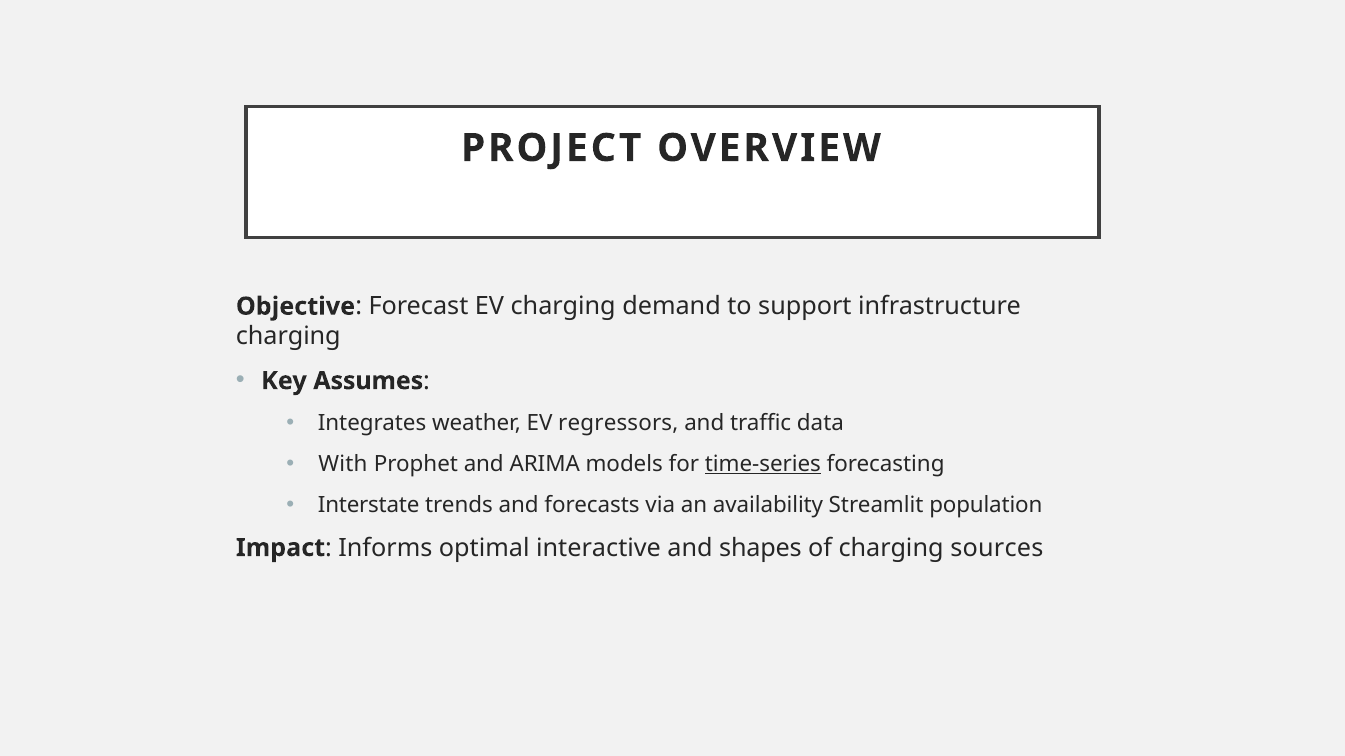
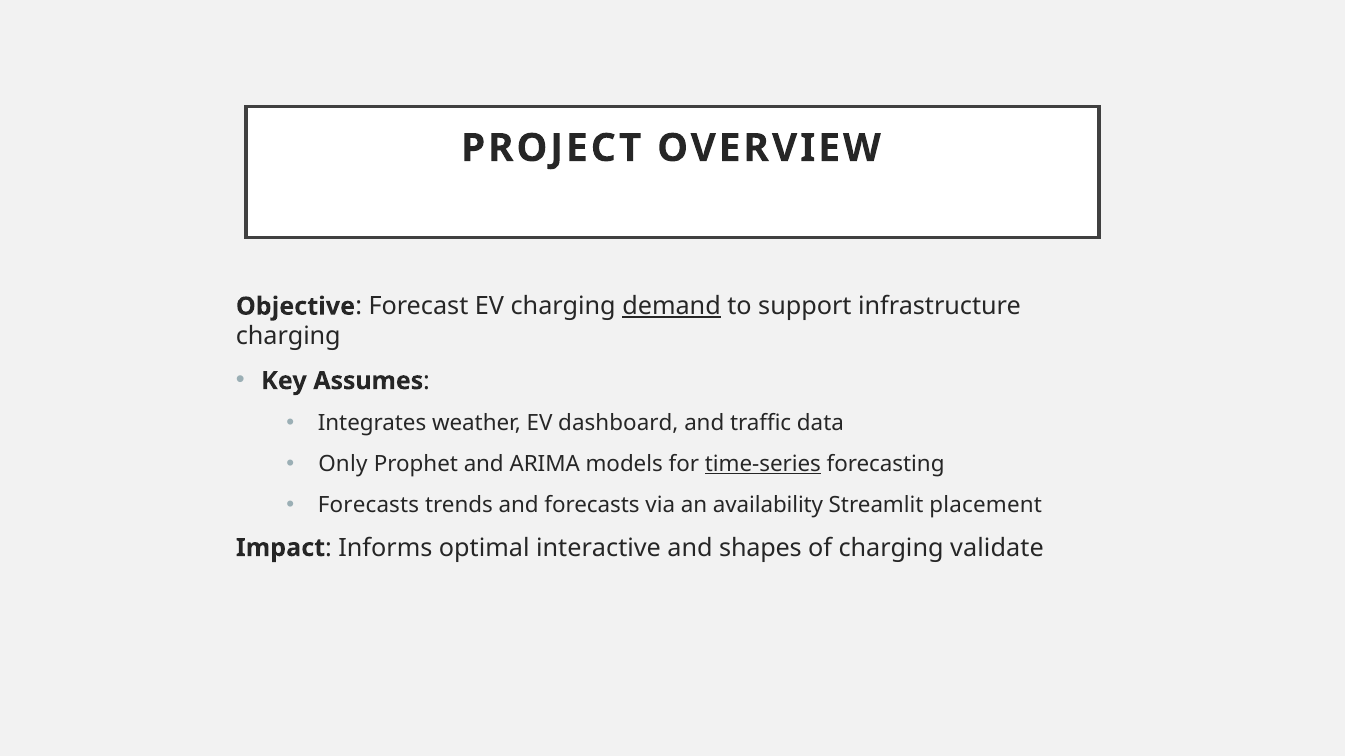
demand underline: none -> present
regressors: regressors -> dashboard
With: With -> Only
Interstate at (369, 505): Interstate -> Forecasts
population: population -> placement
sources: sources -> validate
